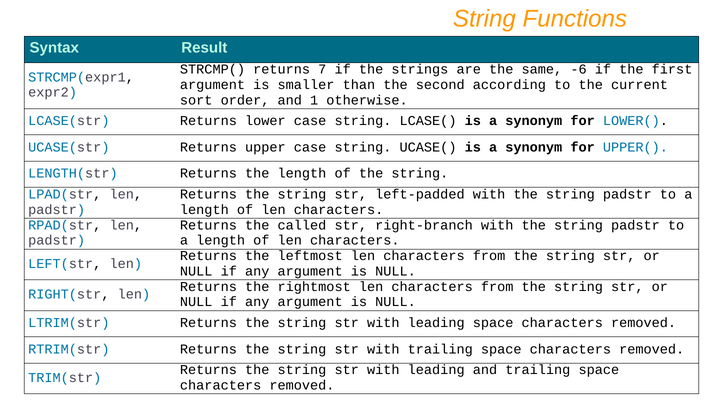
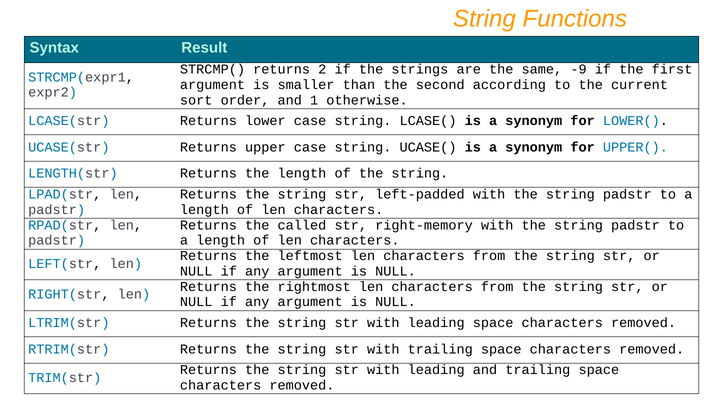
7: 7 -> 2
-6: -6 -> -9
right-branch: right-branch -> right-memory
